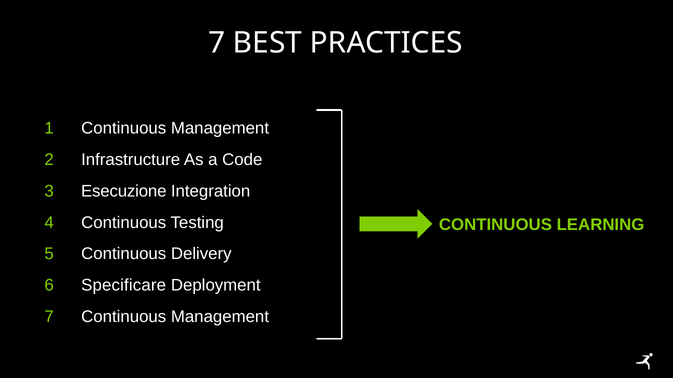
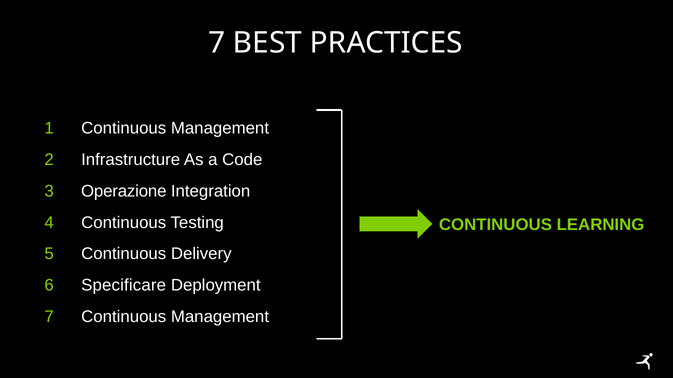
Esecuzione: Esecuzione -> Operazione
